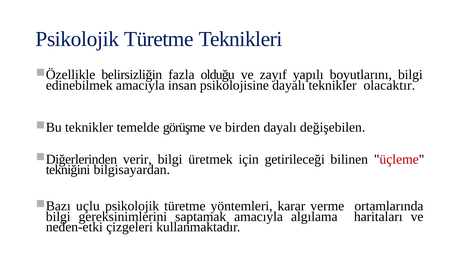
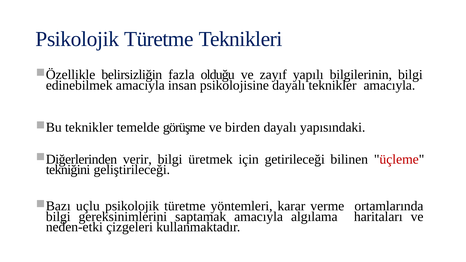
boyutlarını: boyutlarını -> bilgilerinin
teknikler olacaktır: olacaktır -> amacıyla
değişebilen: değişebilen -> yapısındaki
bilgisayardan: bilgisayardan -> geliştirileceği
